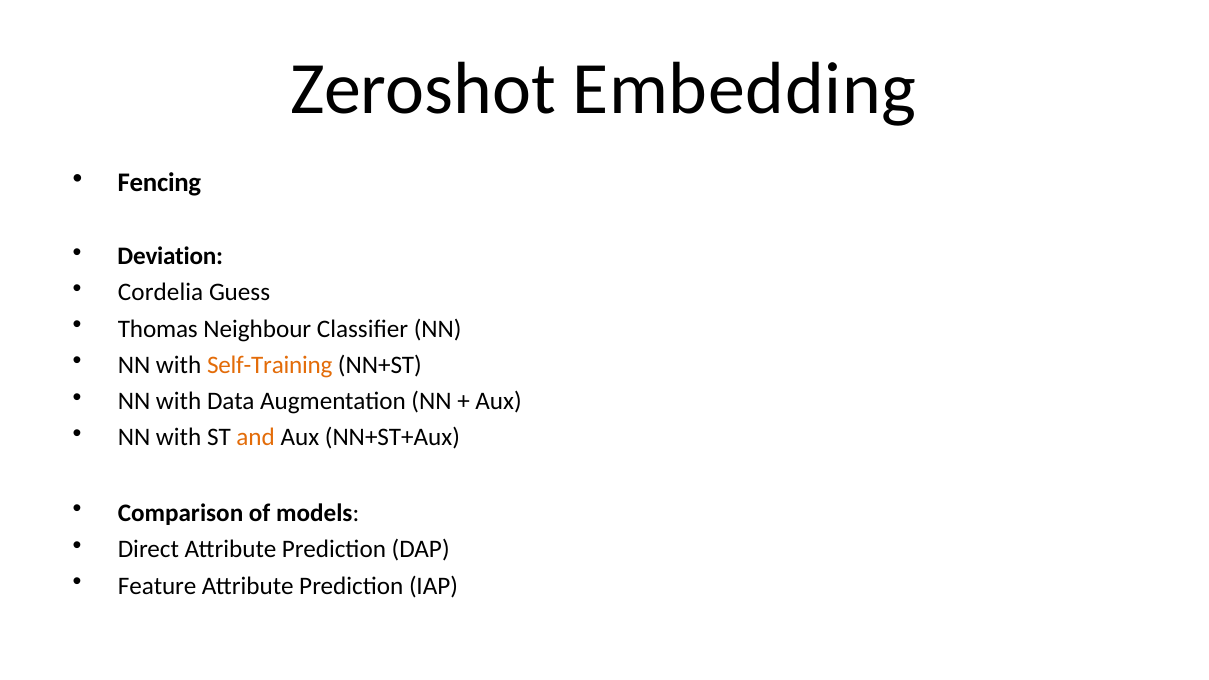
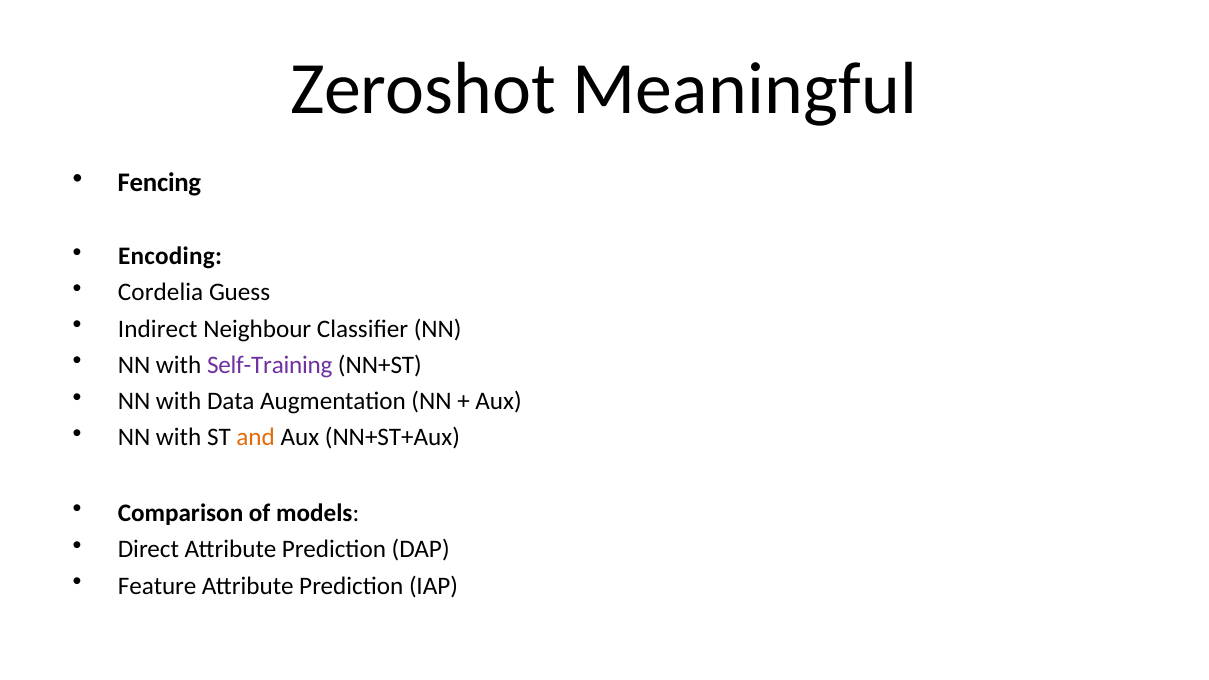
Embedding: Embedding -> Meaningful
Deviation: Deviation -> Encoding
Thomas: Thomas -> Indirect
Self-Training colour: orange -> purple
